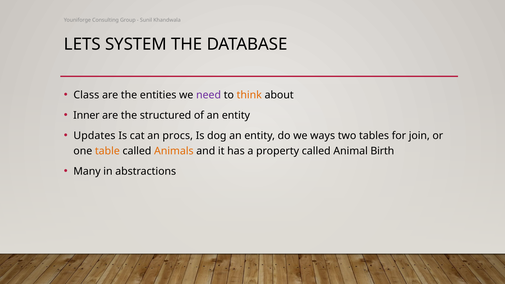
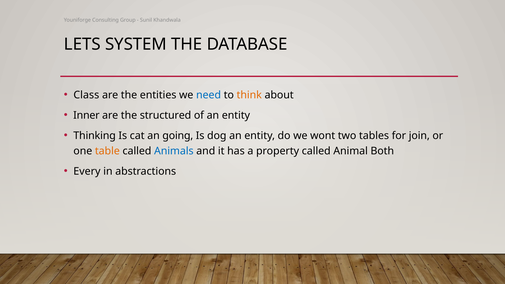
need colour: purple -> blue
Updates: Updates -> Thinking
procs: procs -> going
ways: ways -> wont
Animals colour: orange -> blue
Birth: Birth -> Both
Many: Many -> Every
